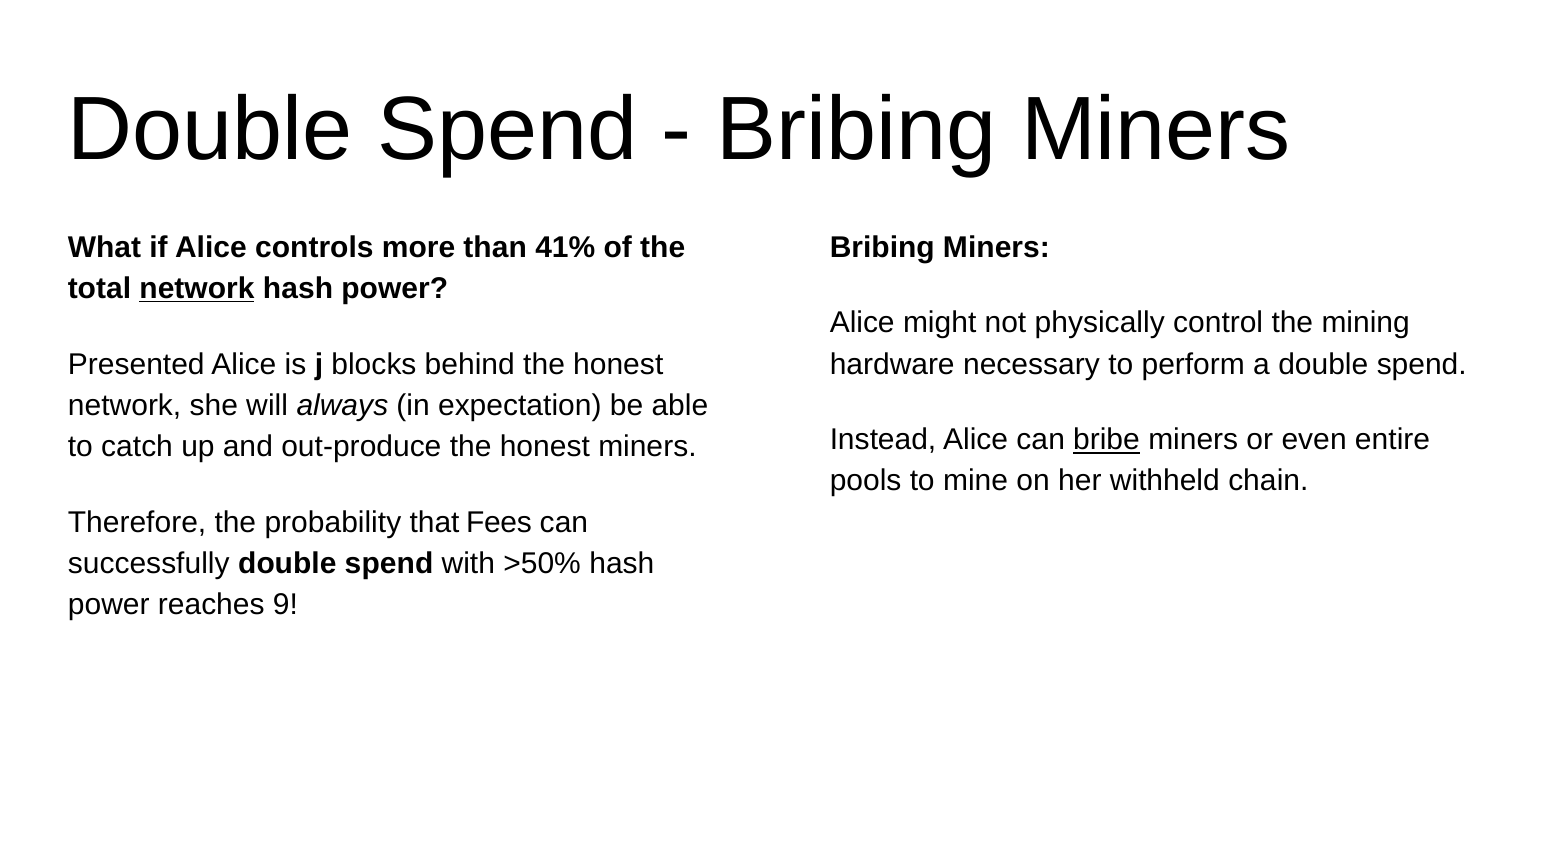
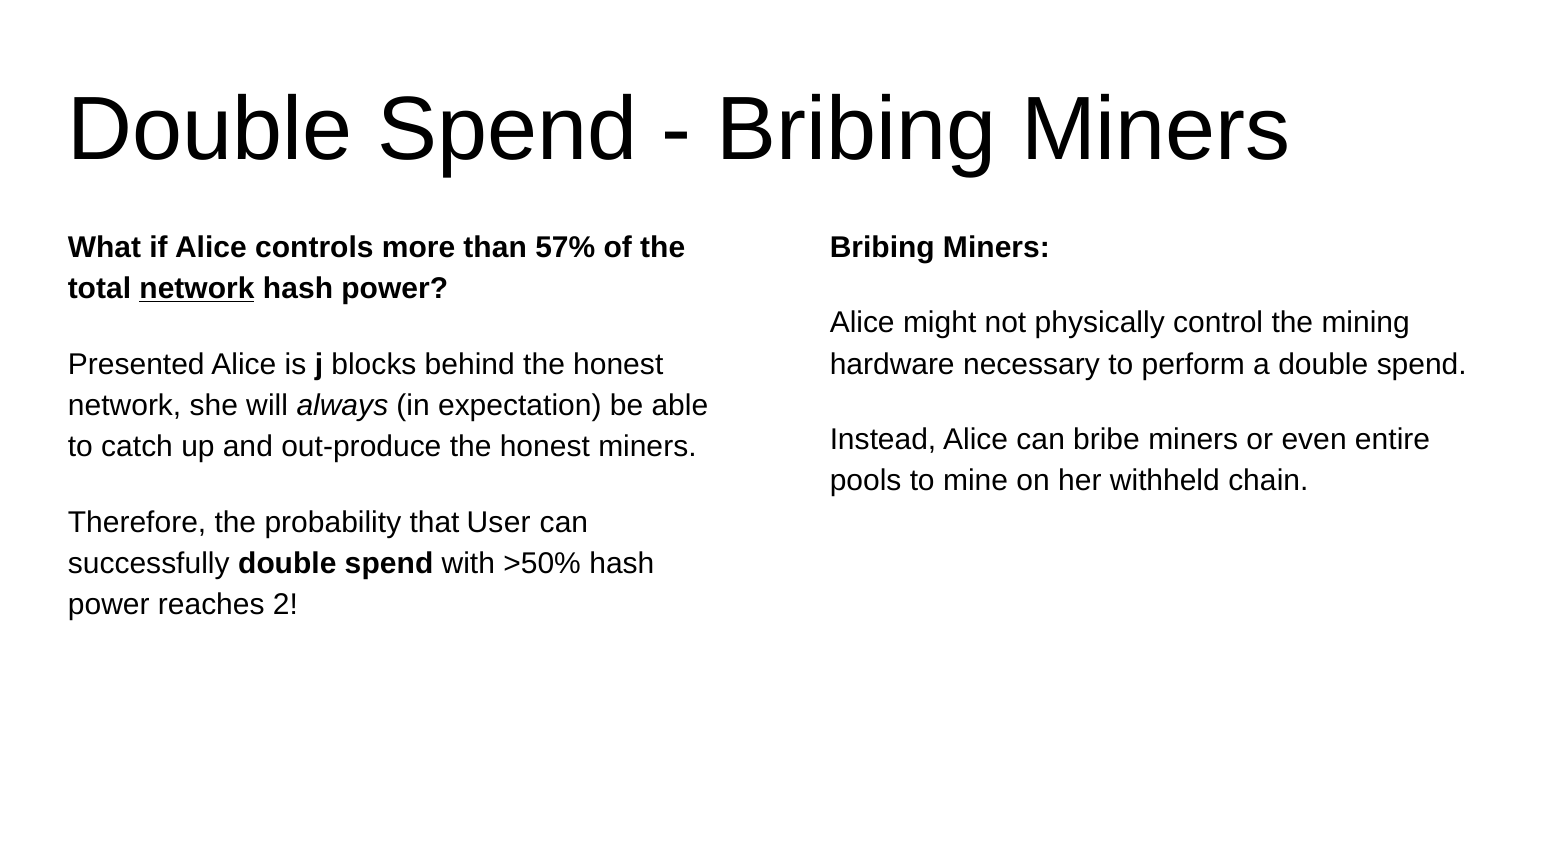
41%: 41% -> 57%
bribe underline: present -> none
Fees: Fees -> User
9: 9 -> 2
